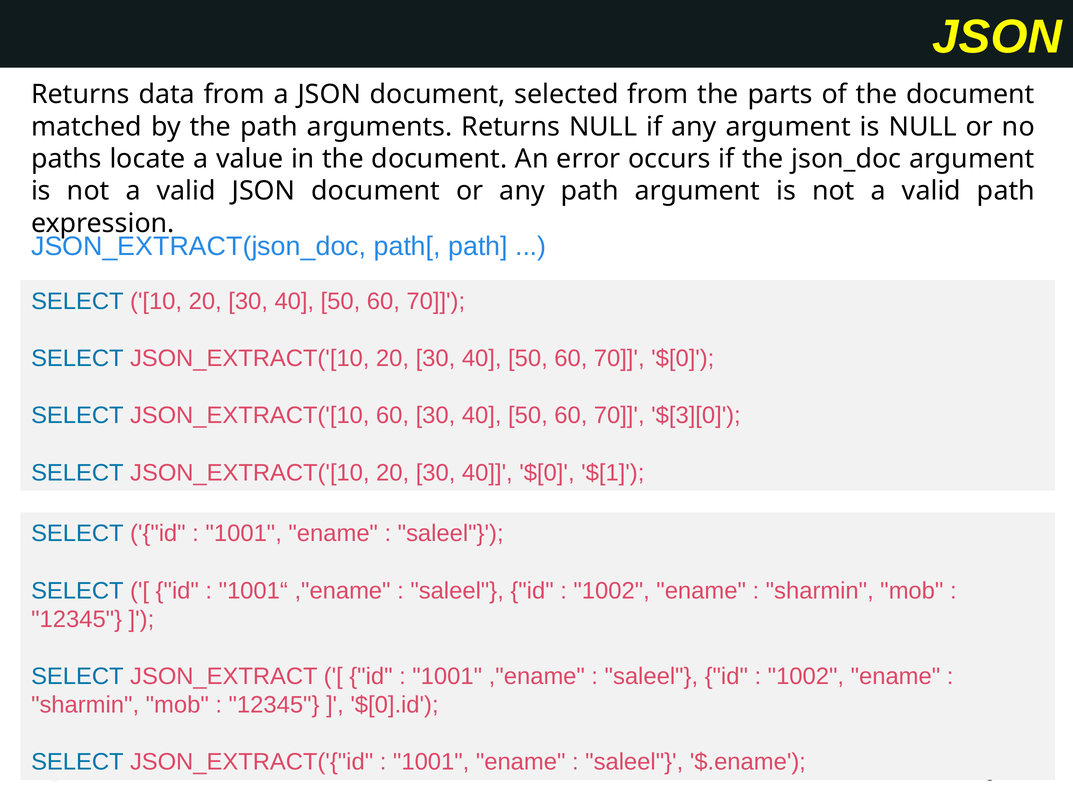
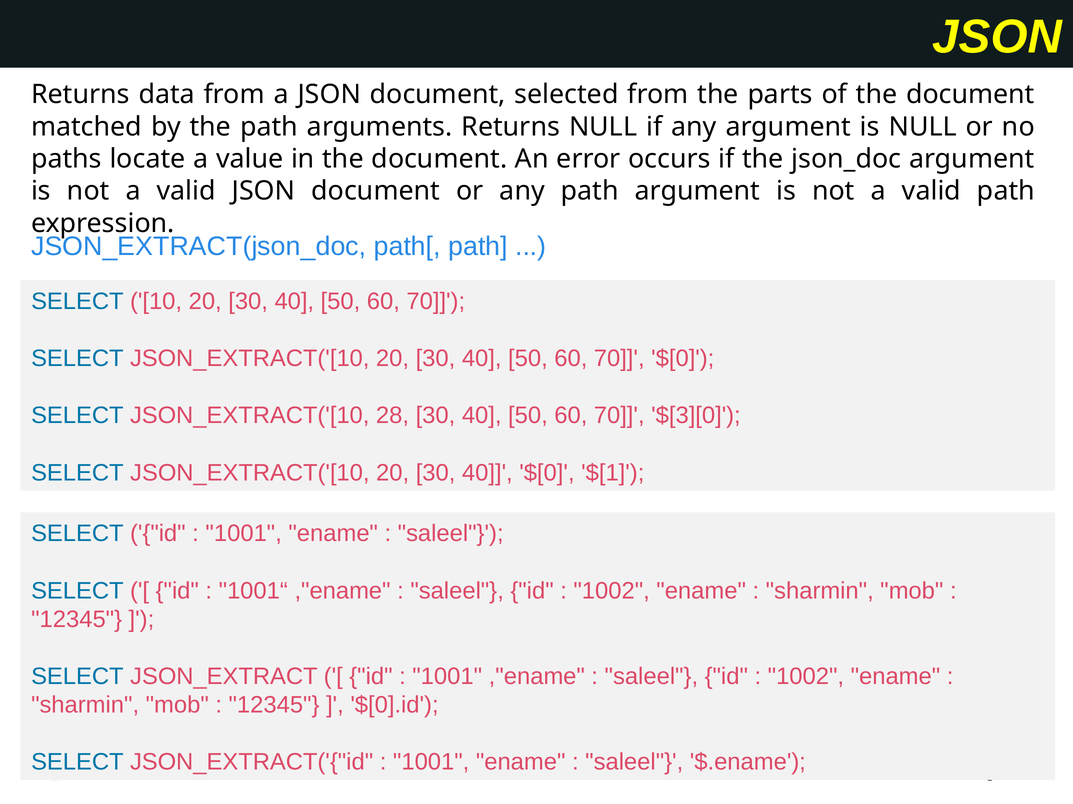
JSON_EXTRACT('[10 60: 60 -> 28
